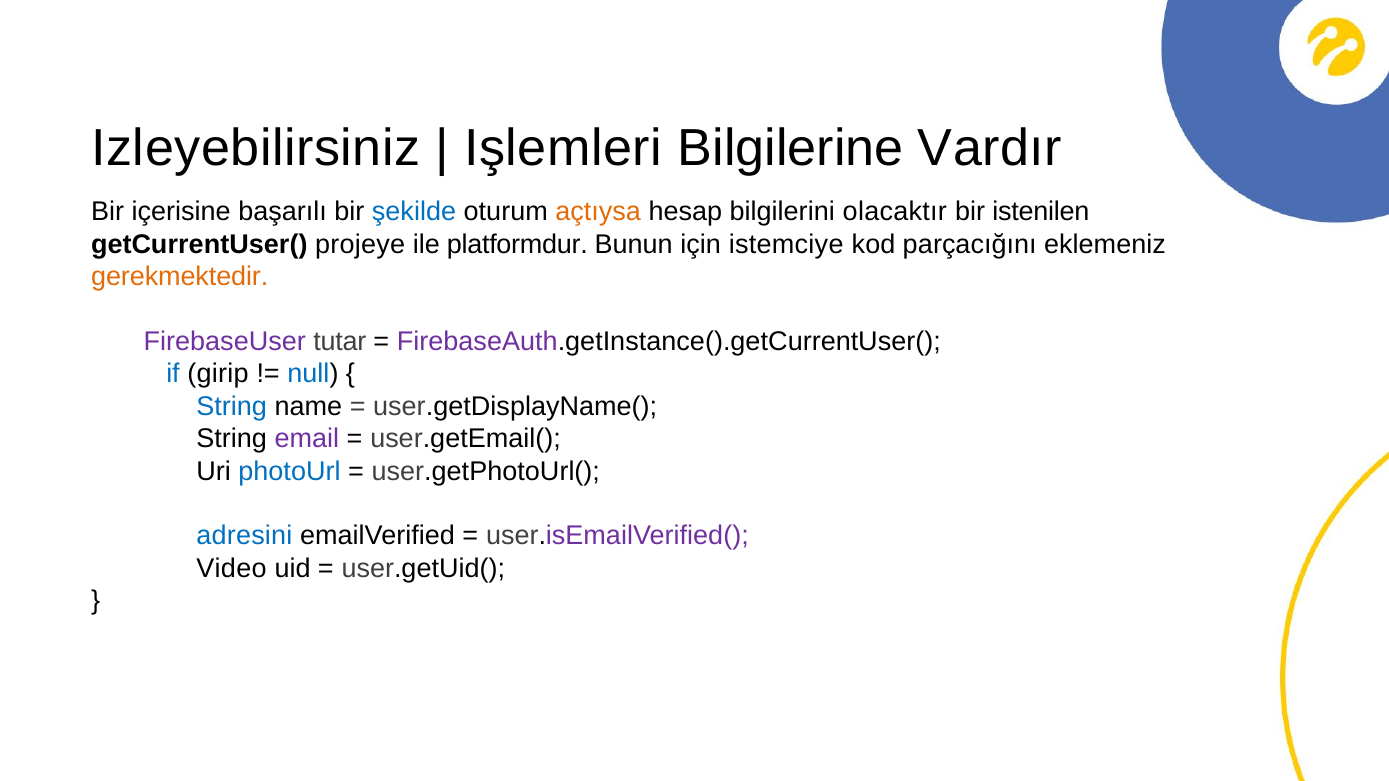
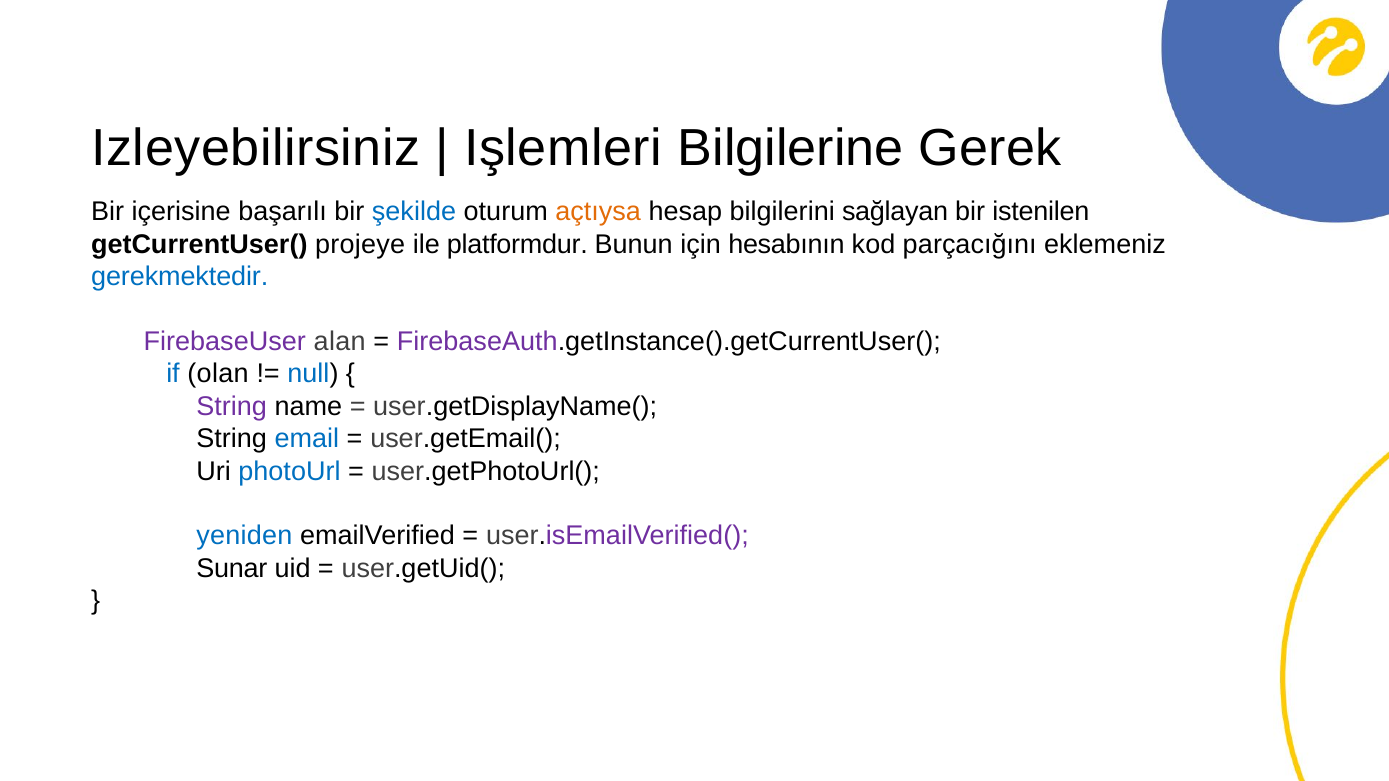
Vardır: Vardır -> Gerek
olacaktır: olacaktır -> sağlayan
istemciye: istemciye -> hesabının
gerekmektedir colour: orange -> blue
tutar: tutar -> alan
girip: girip -> olan
String at (232, 407) colour: blue -> purple
email colour: purple -> blue
adresini: adresini -> yeniden
Video: Video -> Sunar
